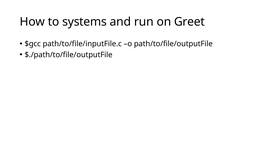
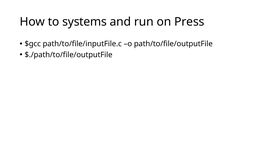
Greet: Greet -> Press
